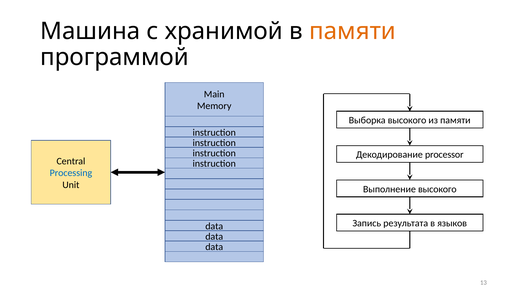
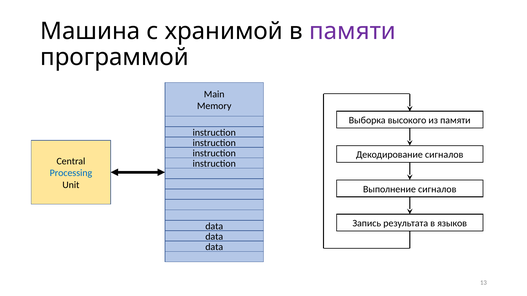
памяти at (353, 31) colour: orange -> purple
Декодирование processor: processor -> сигналов
Выполнение высокого: высокого -> сигналов
